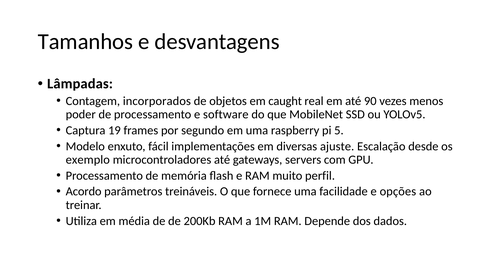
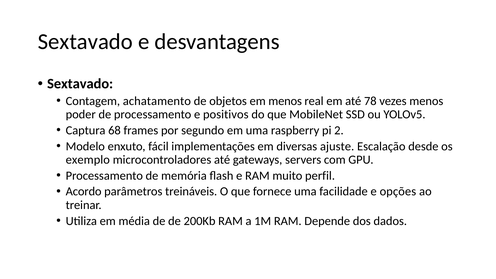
Tamanhos at (85, 42): Tamanhos -> Sextavado
Lâmpadas at (80, 84): Lâmpadas -> Sextavado
incorporados: incorporados -> achatamento
em caught: caught -> menos
90: 90 -> 78
software: software -> positivos
19: 19 -> 68
5: 5 -> 2
